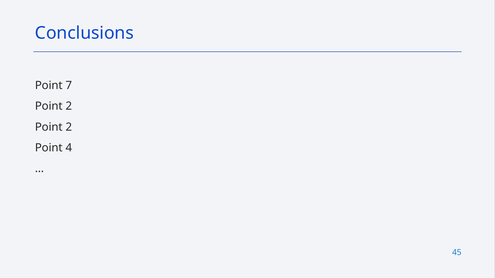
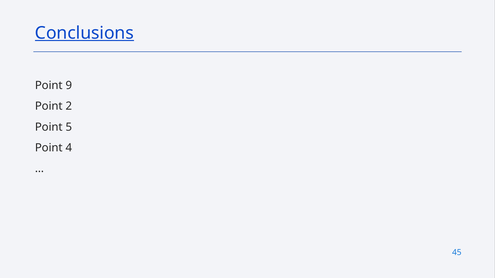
Conclusions underline: none -> present
7: 7 -> 9
2 at (69, 127): 2 -> 5
